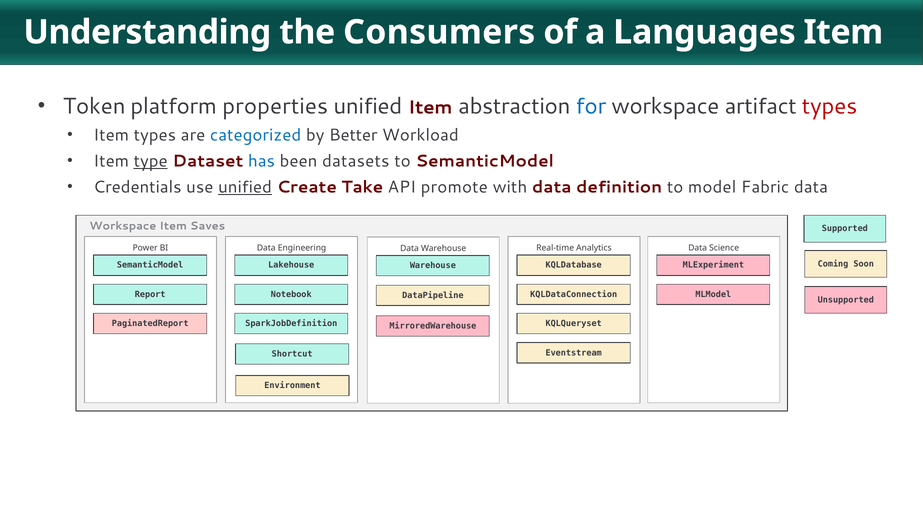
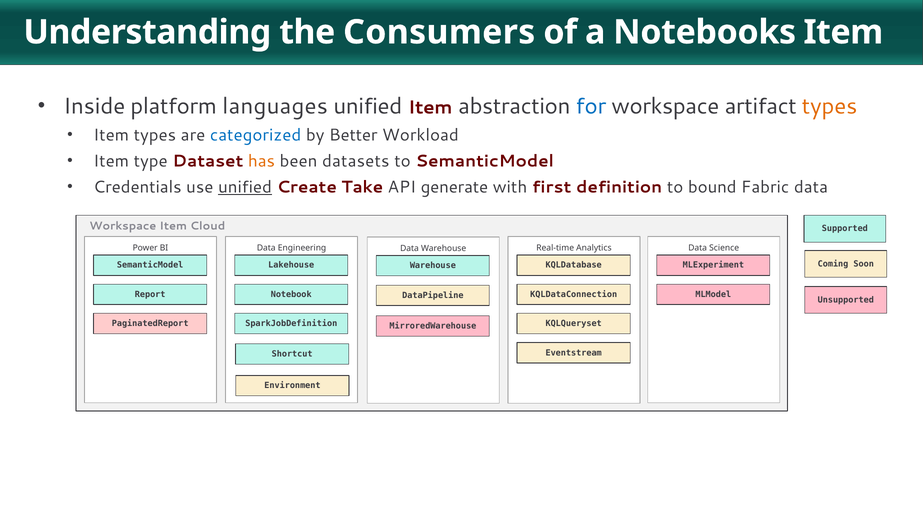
Languages: Languages -> Notebooks
Token: Token -> Inside
properties: properties -> languages
types at (830, 106) colour: red -> orange
type underline: present -> none
has colour: blue -> orange
promote: promote -> generate
with data: data -> first
model: model -> bound
Saves: Saves -> Cloud
